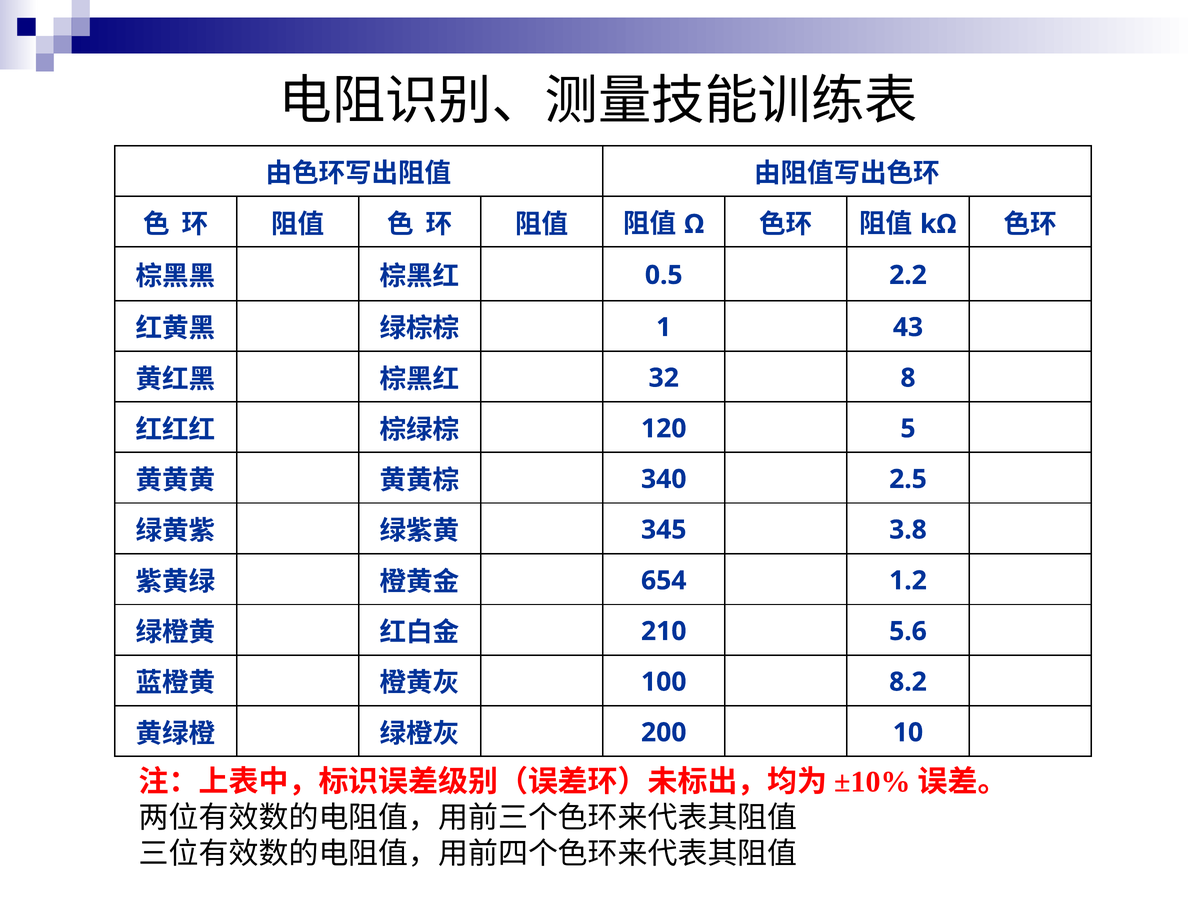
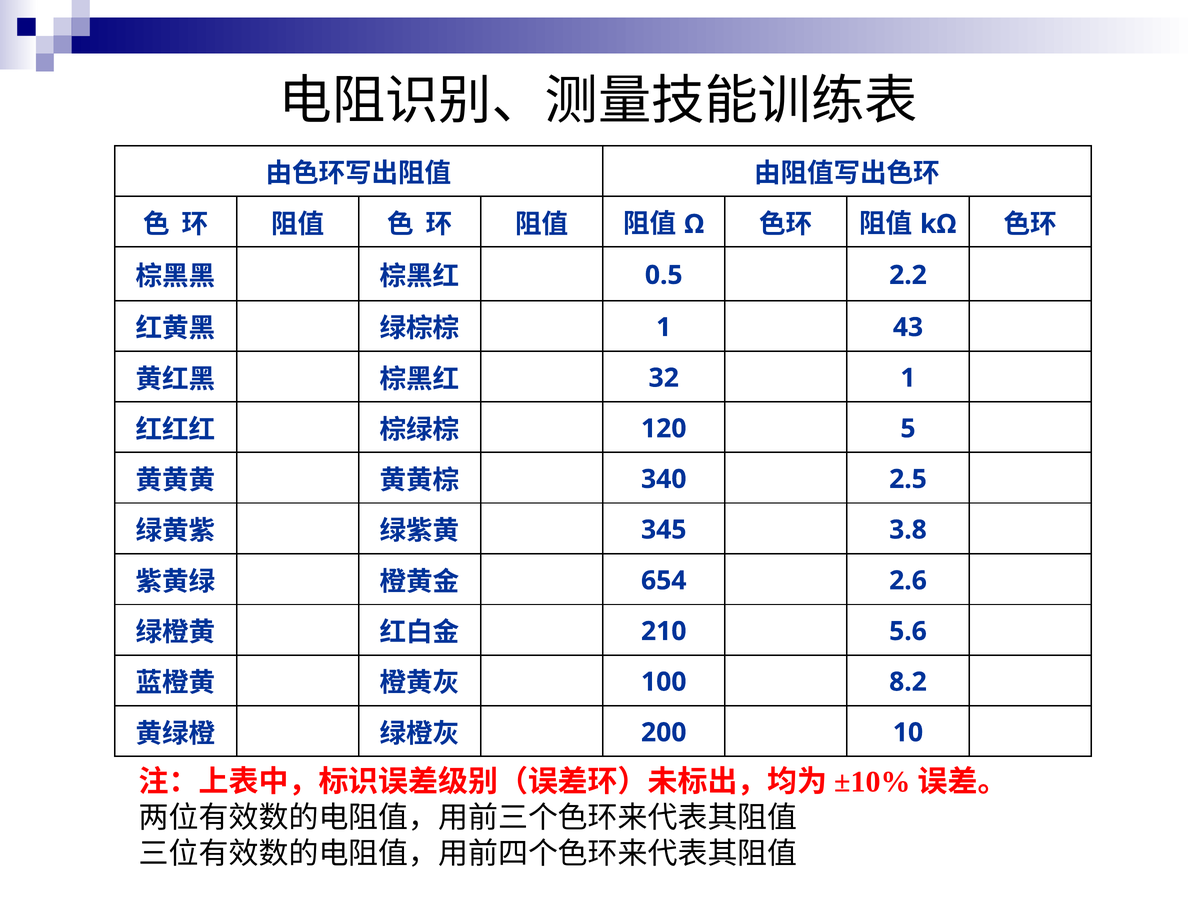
32 8: 8 -> 1
1.2: 1.2 -> 2.6
